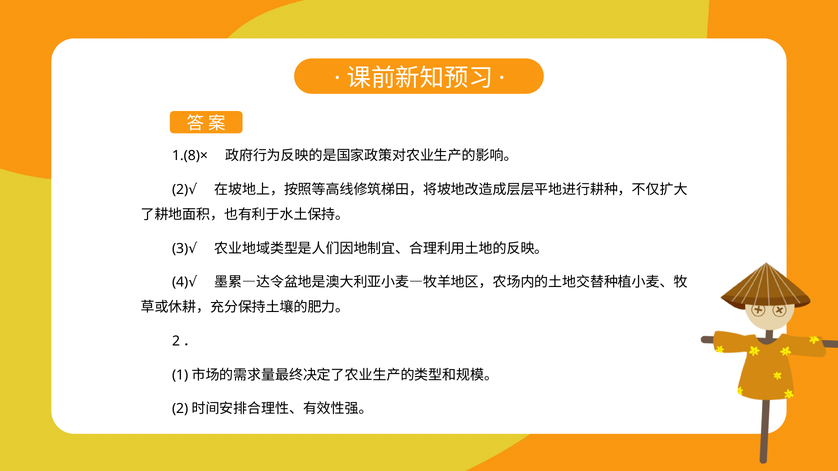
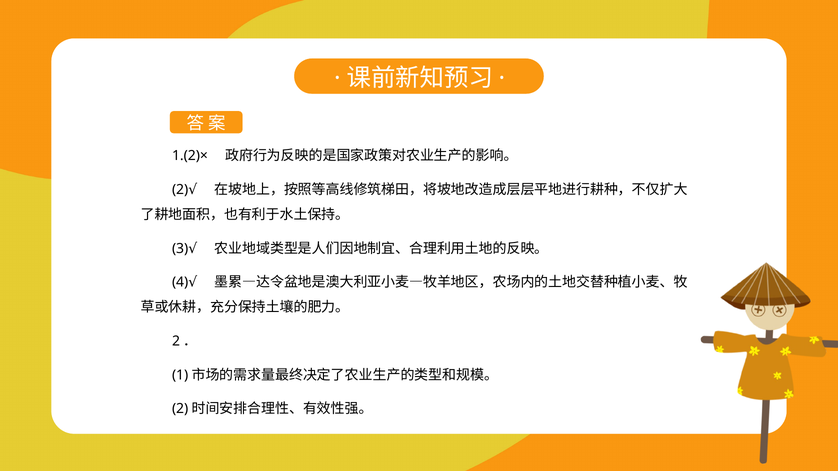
1.(8)×: 1.(8)× -> 1.(2)×
